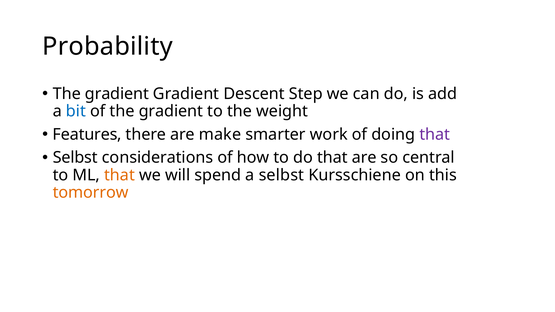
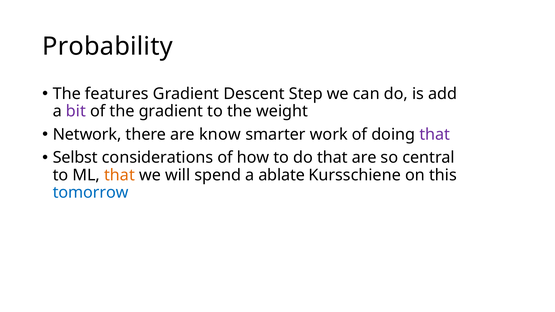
gradient at (117, 94): gradient -> features
bit colour: blue -> purple
Features: Features -> Network
make: make -> know
a selbst: selbst -> ablate
tomorrow colour: orange -> blue
